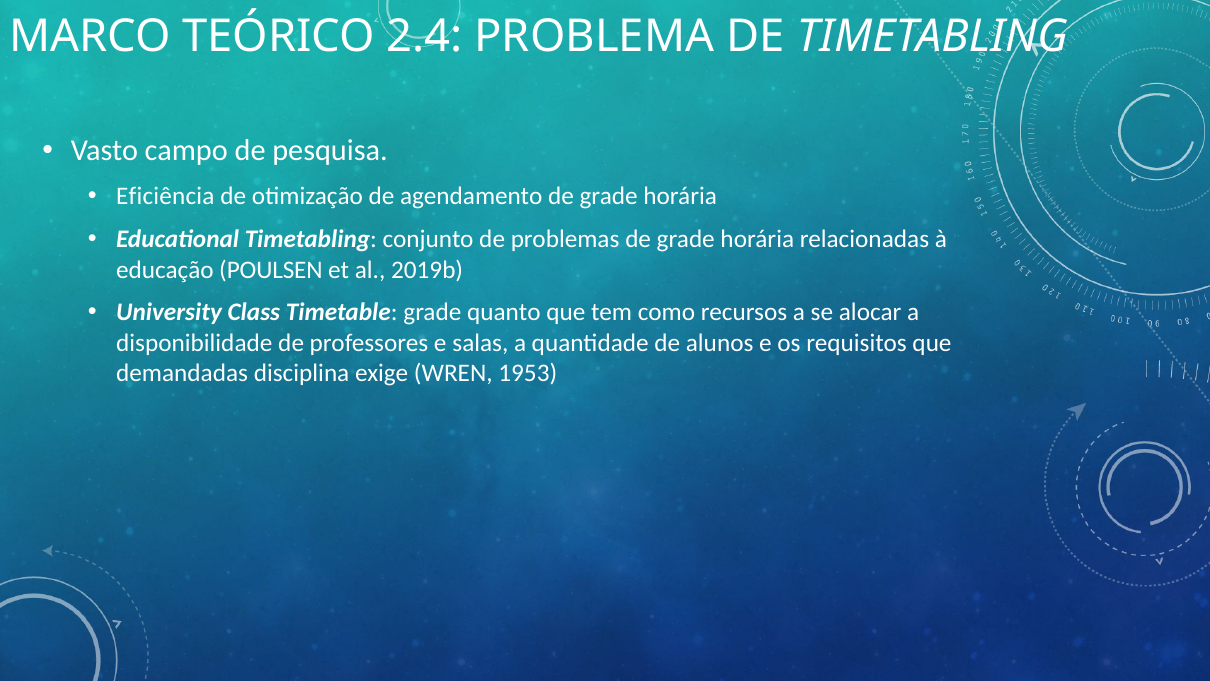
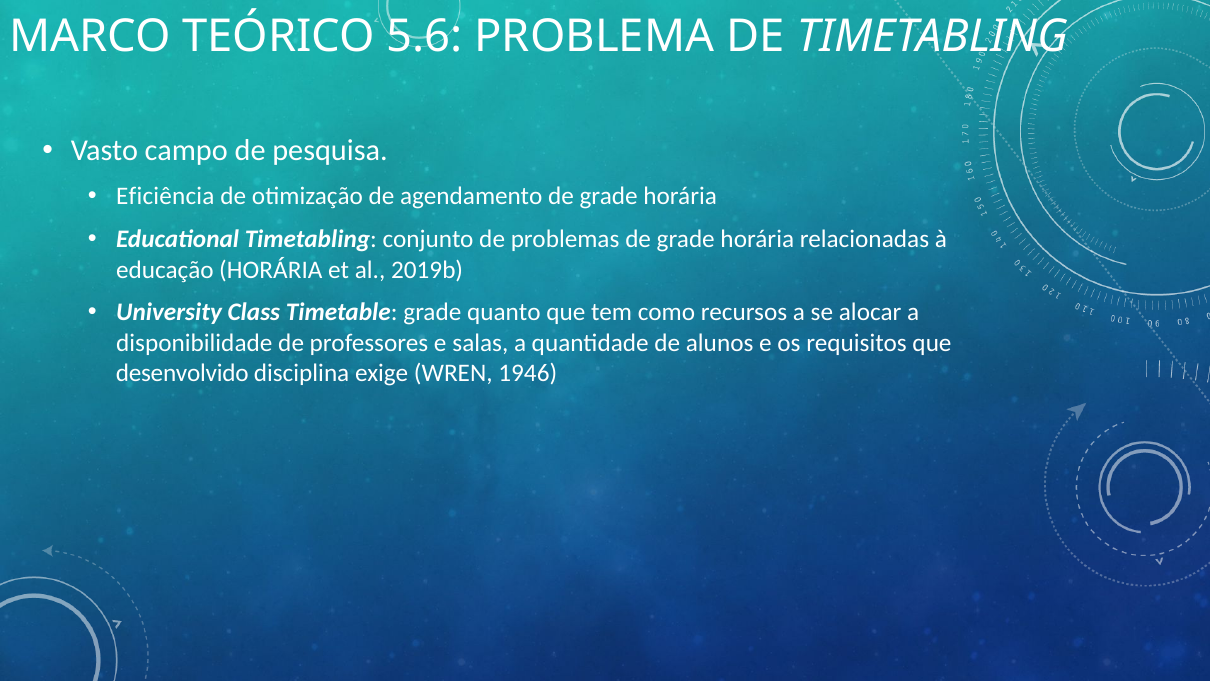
2.4: 2.4 -> 5.6
educação POULSEN: POULSEN -> HORÁRIA
demandadas: demandadas -> desenvolvido
1953: 1953 -> 1946
